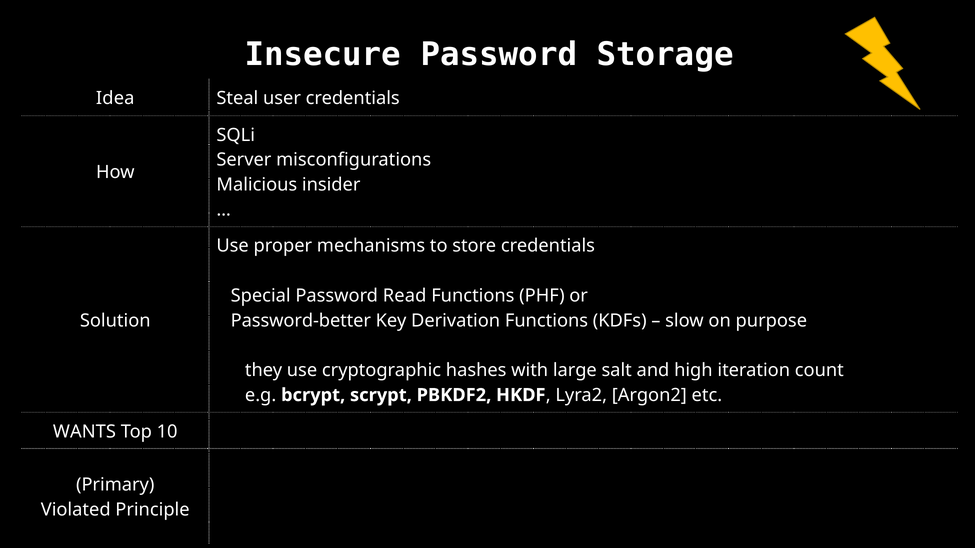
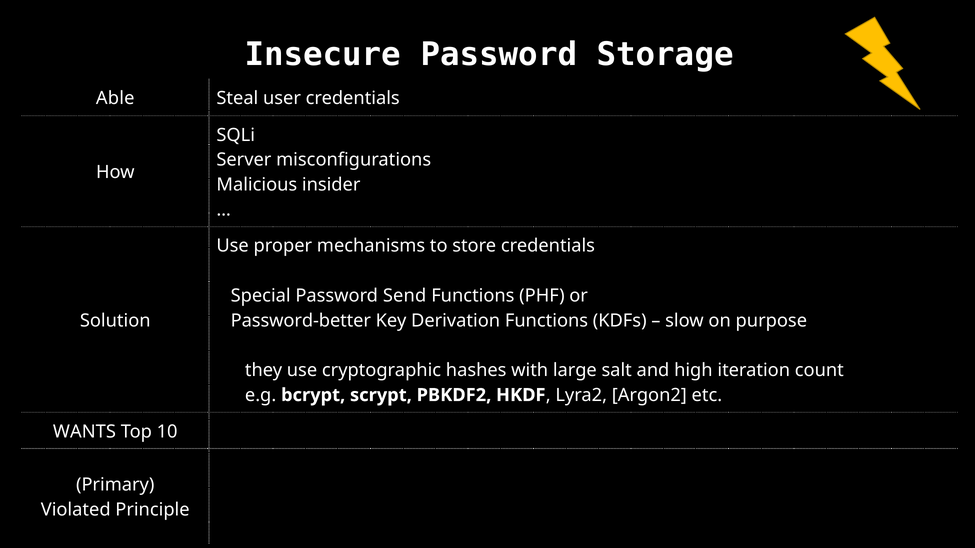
Idea: Idea -> Able
Read: Read -> Send
